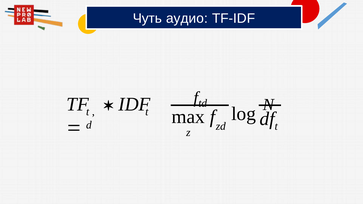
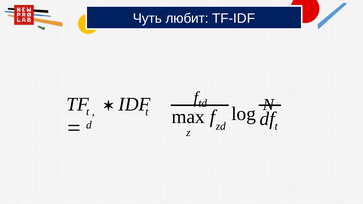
аудио: аудио -> любит
